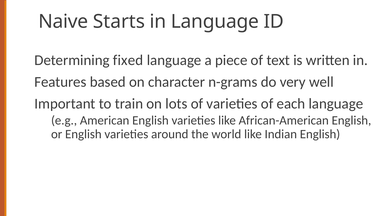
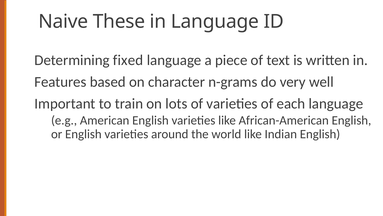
Starts: Starts -> These
